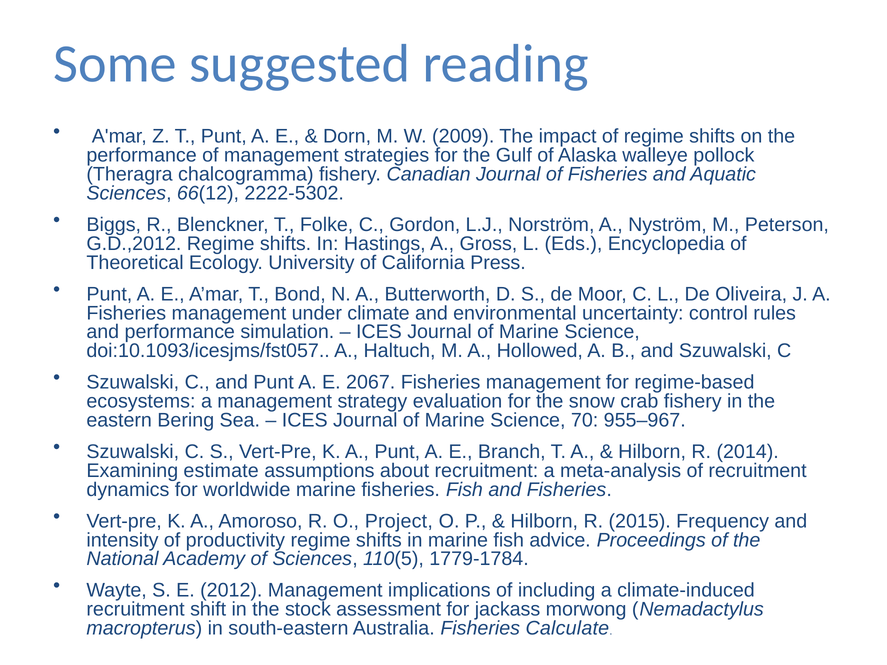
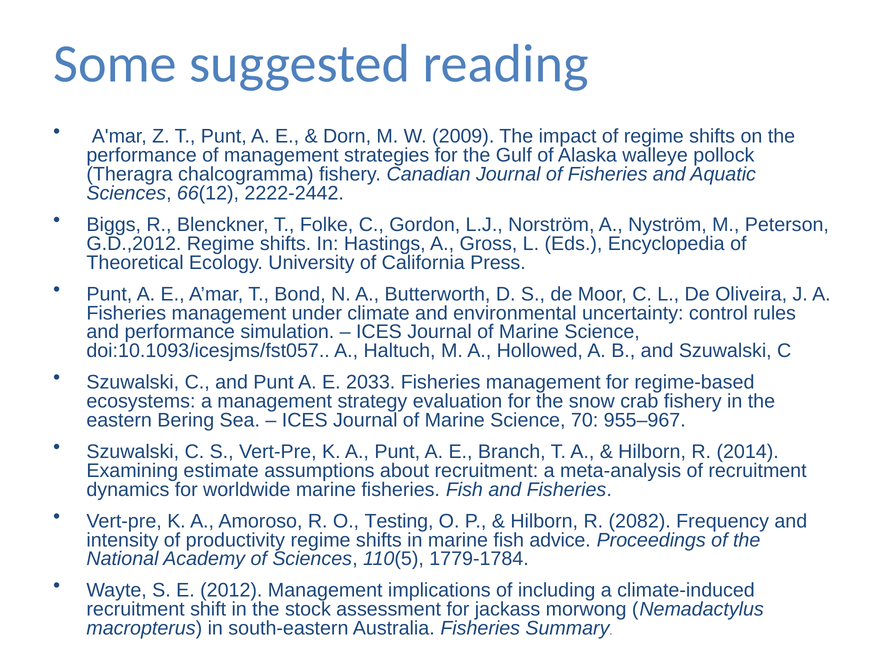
2222-5302: 2222-5302 -> 2222-2442
2067: 2067 -> 2033
Project: Project -> Testing
2015: 2015 -> 2082
Calculate: Calculate -> Summary
